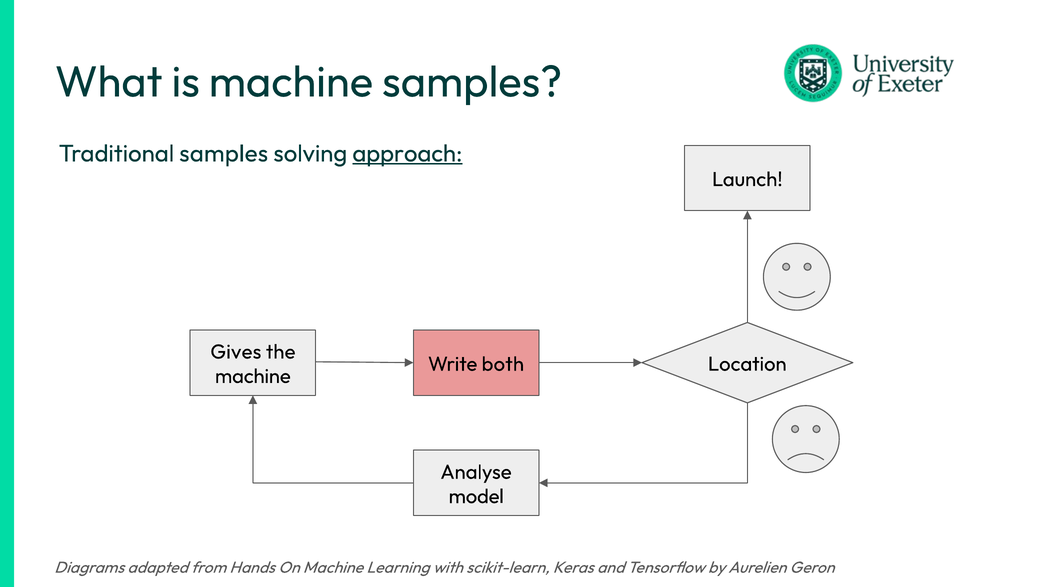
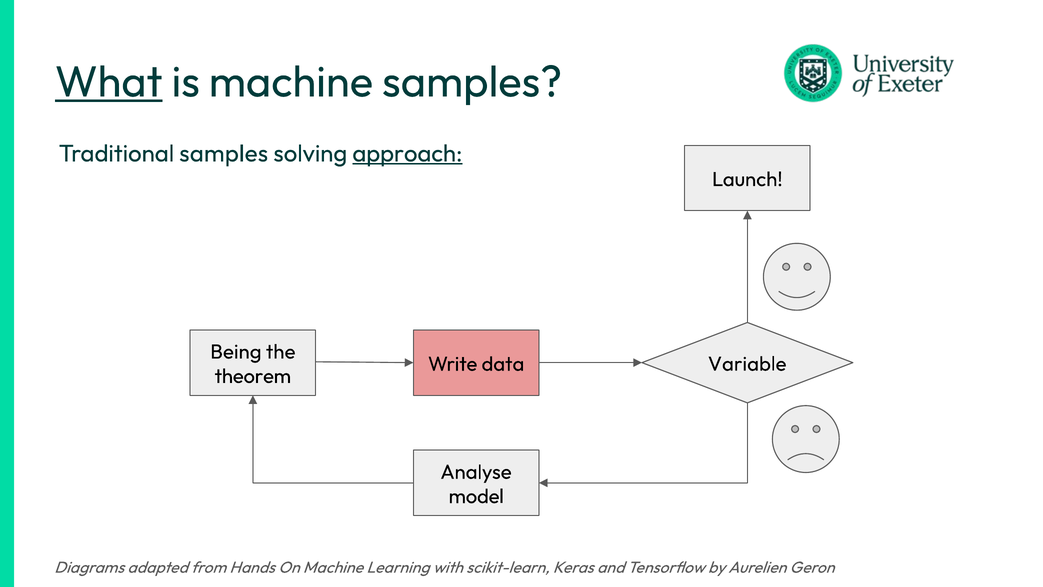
What underline: none -> present
Gives: Gives -> Being
both: both -> data
Location: Location -> Variable
machine at (253, 376): machine -> theorem
